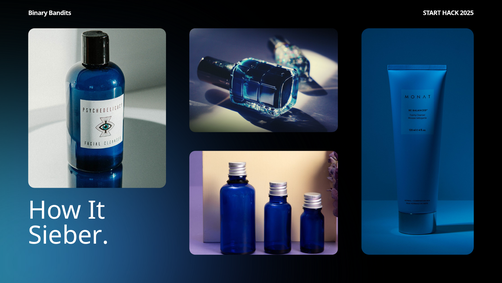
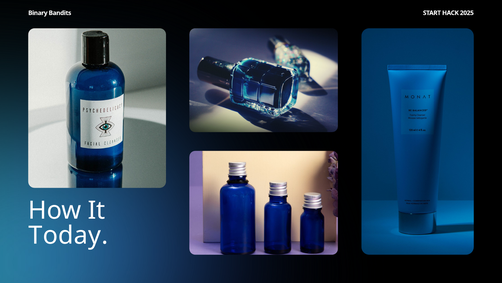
Sieber: Sieber -> Today
